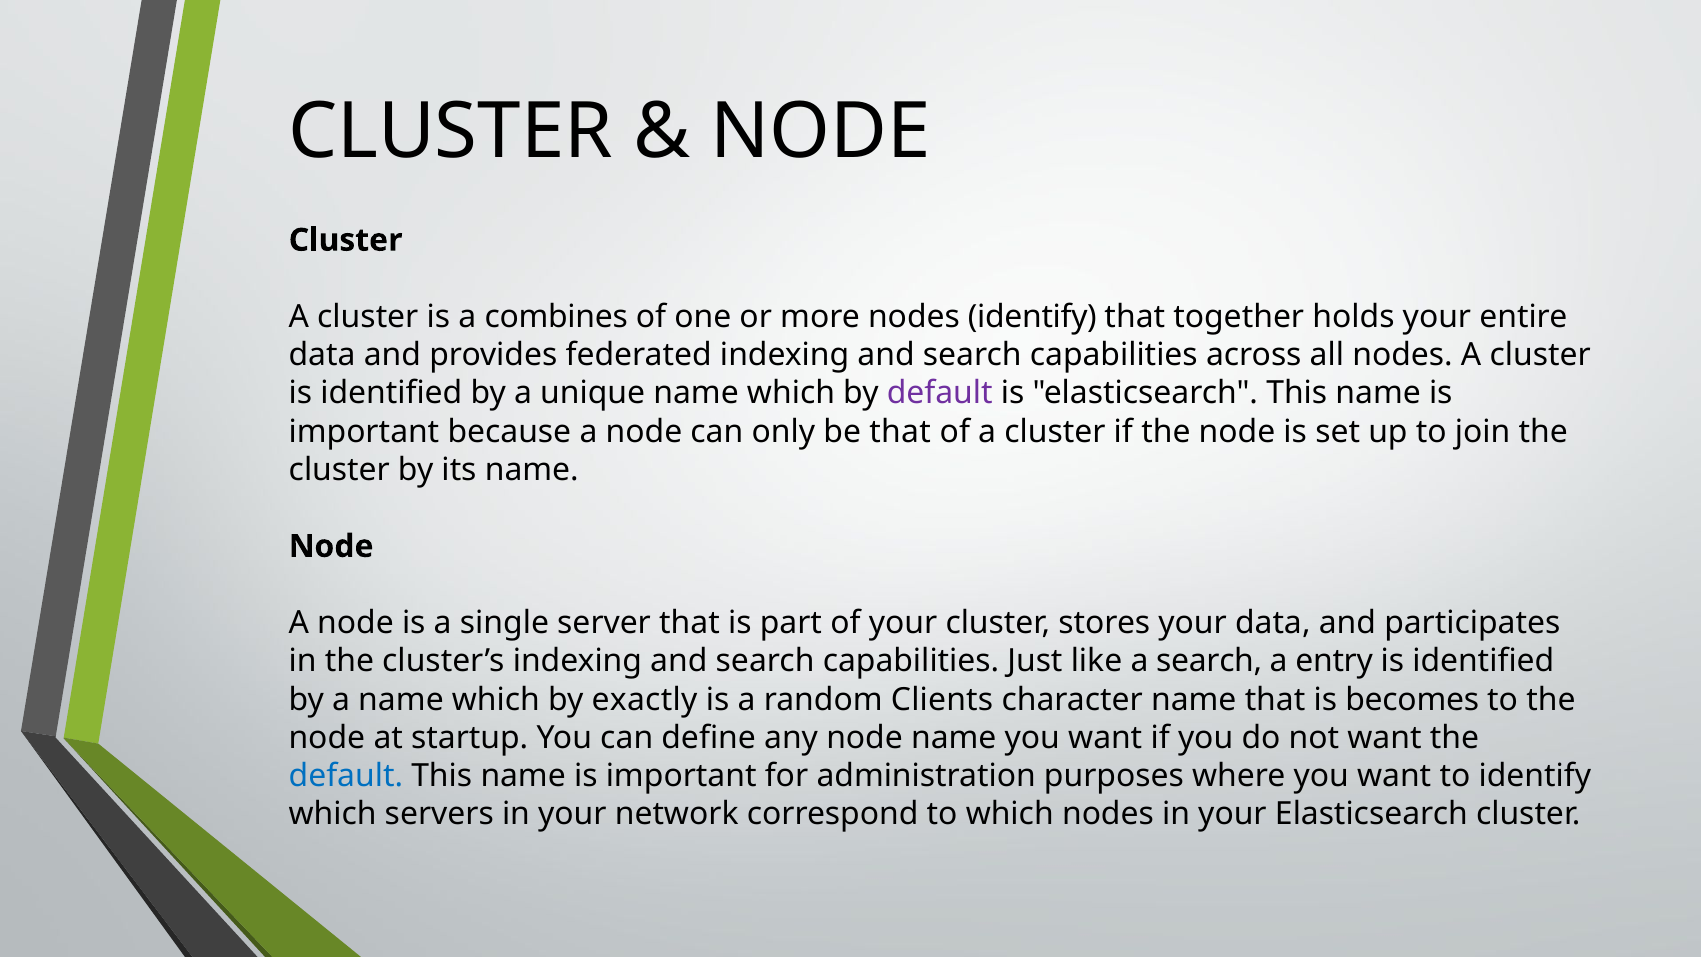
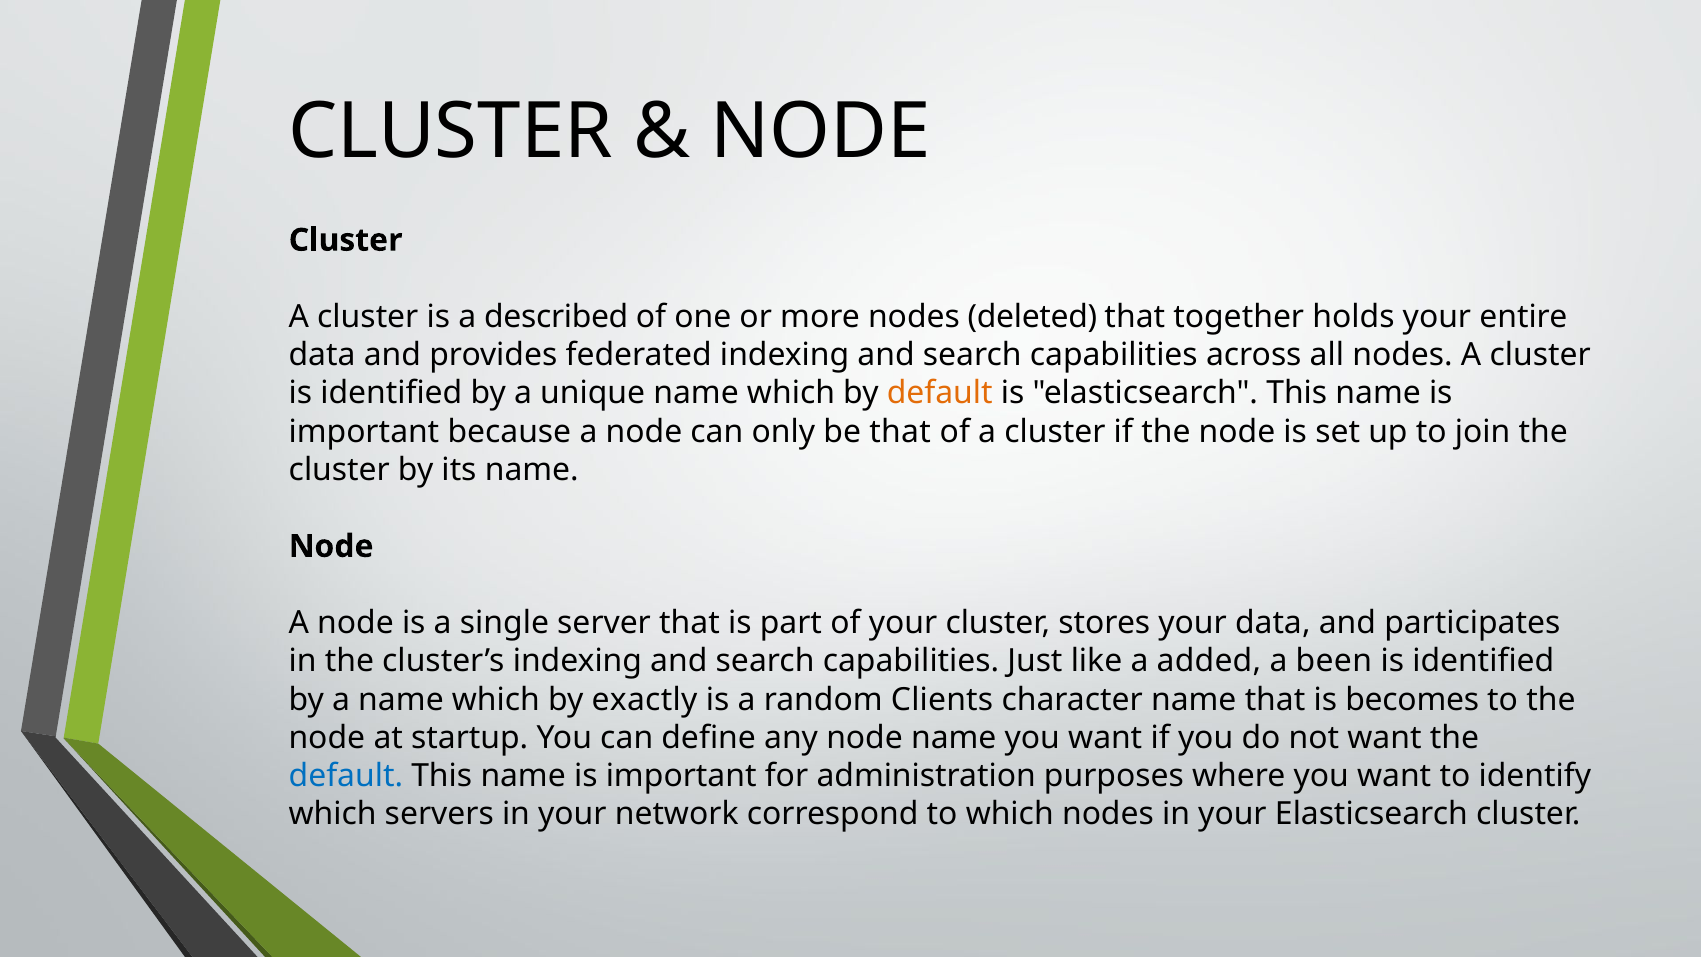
combines: combines -> described
nodes identify: identify -> deleted
default at (940, 393) colour: purple -> orange
a search: search -> added
entry: entry -> been
